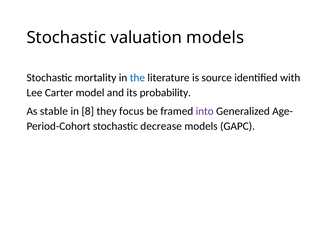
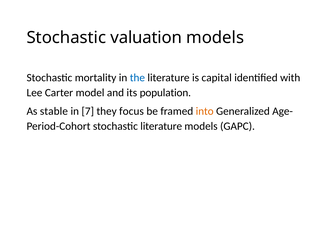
source: source -> capital
probability: probability -> population
8: 8 -> 7
into colour: purple -> orange
stochastic decrease: decrease -> literature
